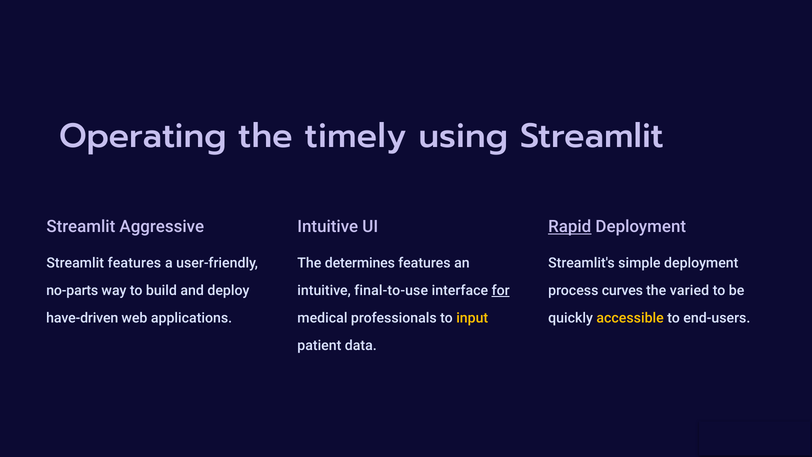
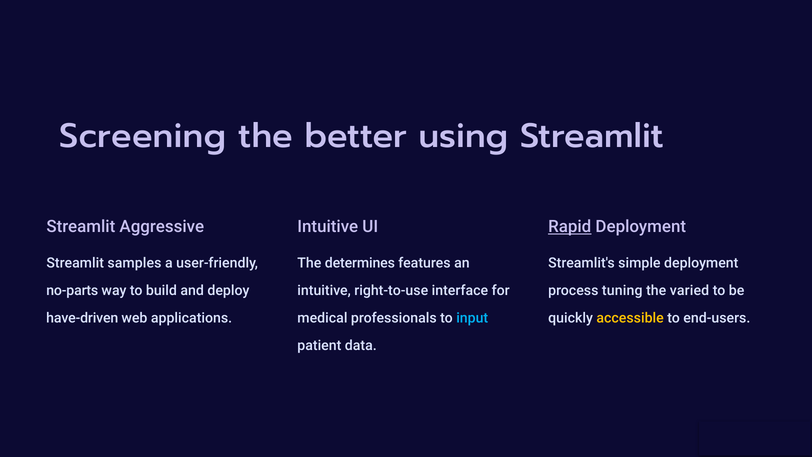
Operating: Operating -> Screening
timely: timely -> better
Streamlit features: features -> samples
final-to-use: final-to-use -> right-to-use
for underline: present -> none
curves: curves -> tuning
input colour: yellow -> light blue
